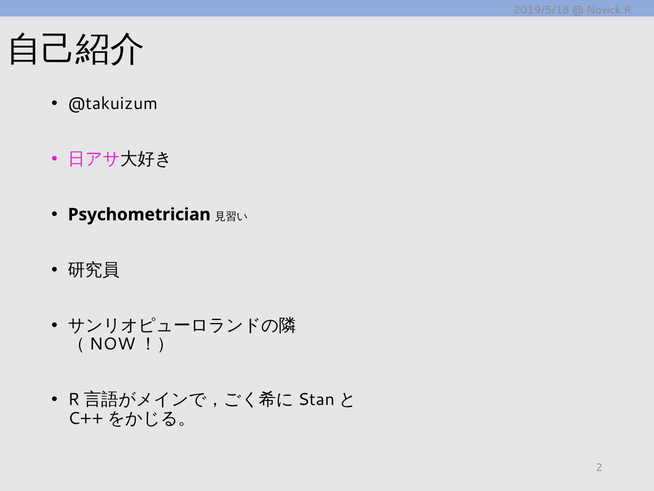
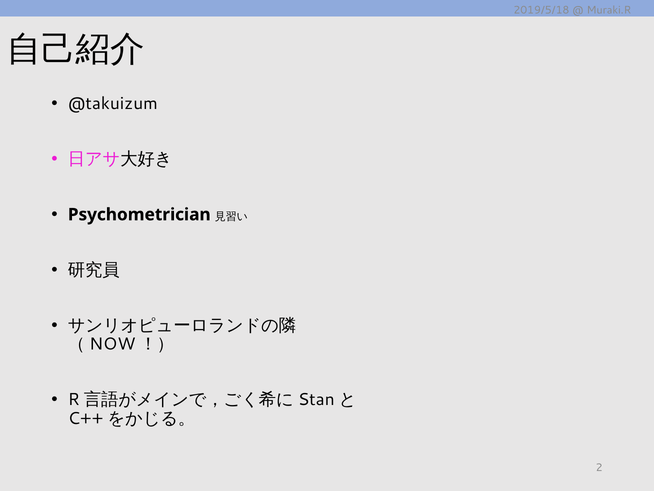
Novick.R: Novick.R -> Muraki.R
